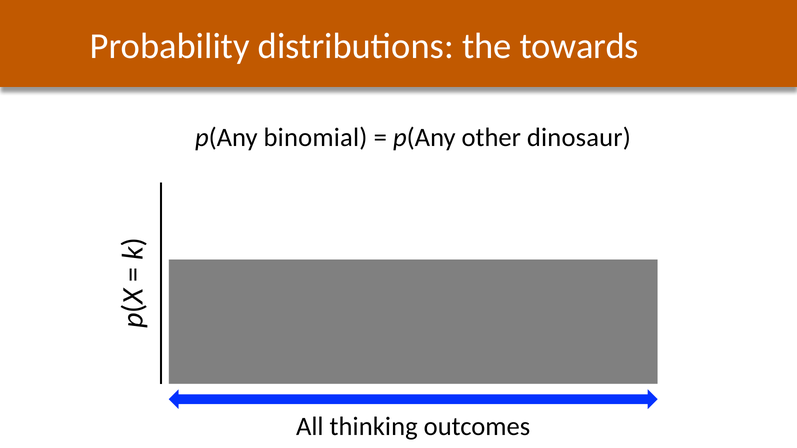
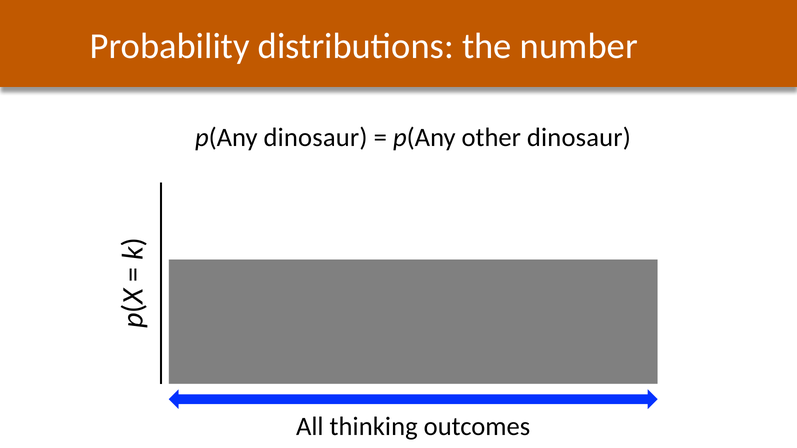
towards: towards -> number
p(Any binomial: binomial -> dinosaur
